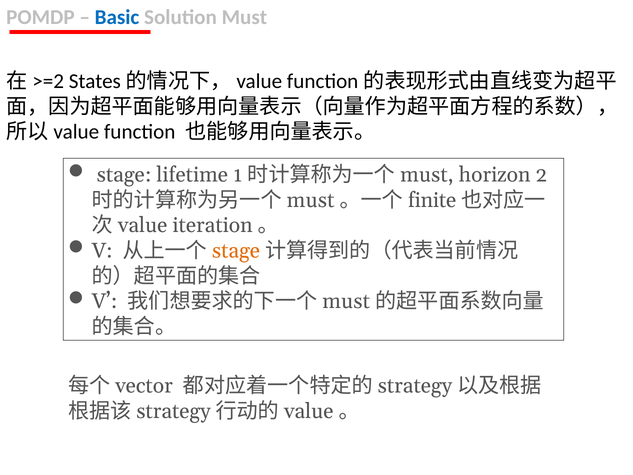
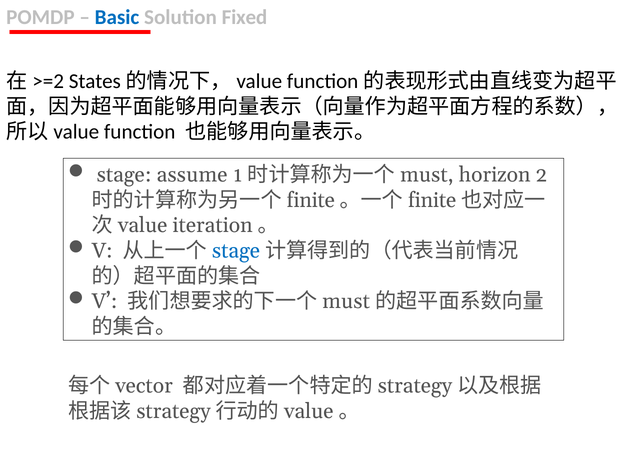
Solution Must: Must -> Fixed
lifetime: lifetime -> assume
must at (311, 200): must -> finite
stage at (236, 251) colour: orange -> blue
